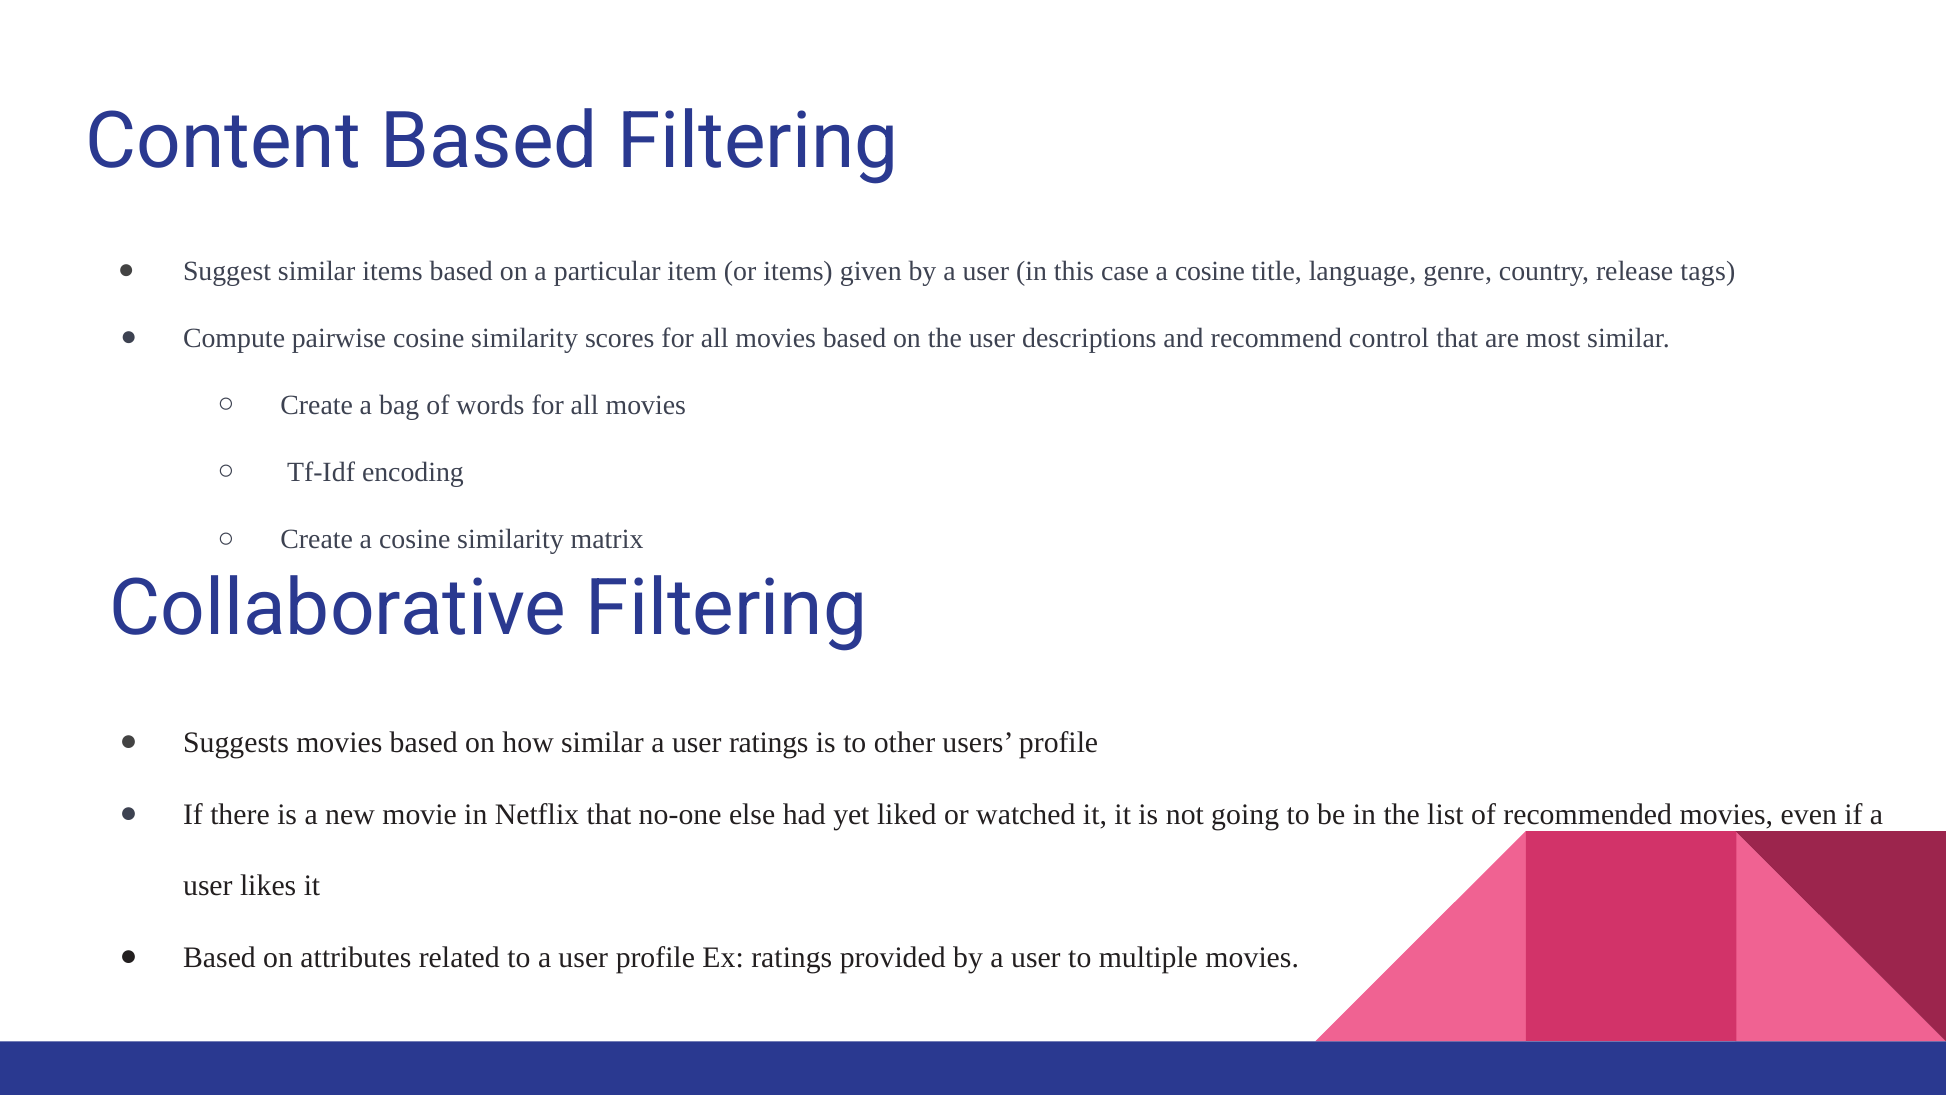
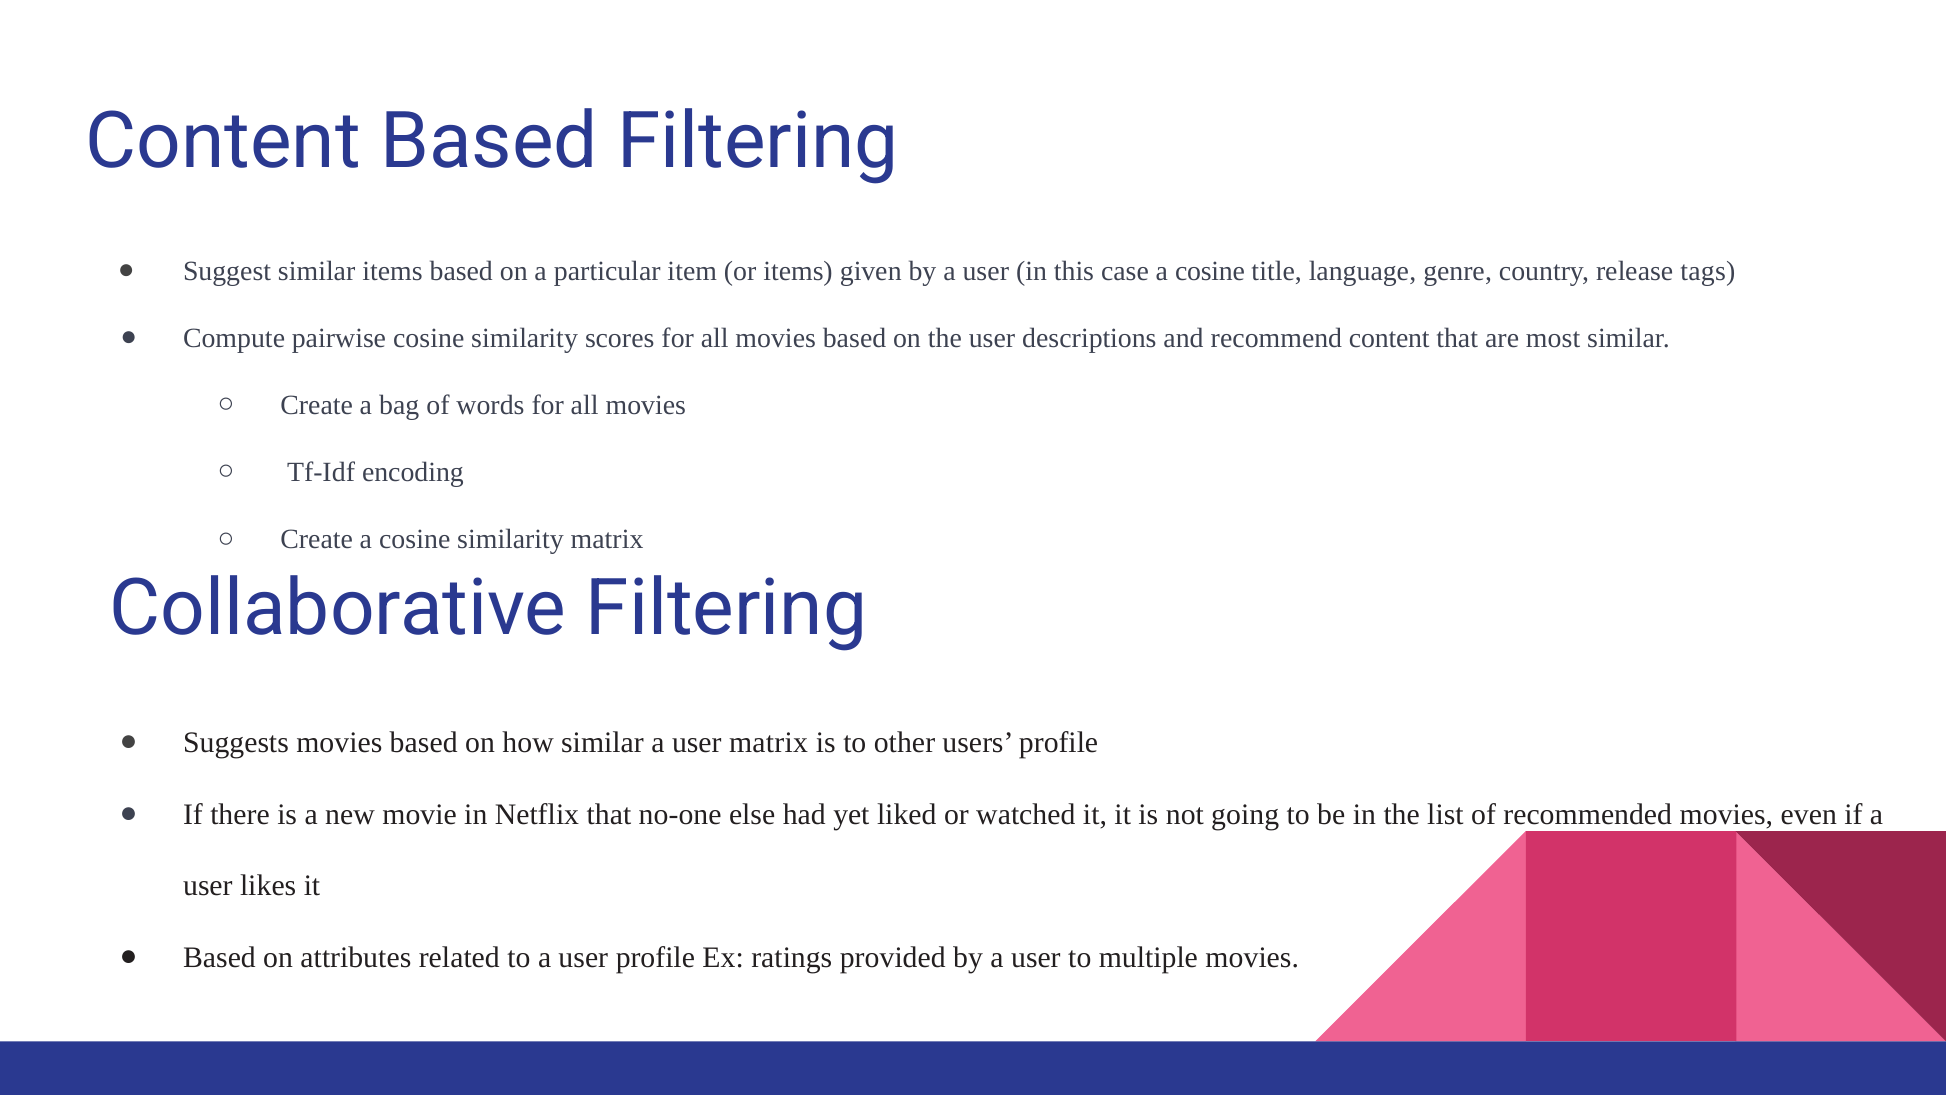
recommend control: control -> content
user ratings: ratings -> matrix
